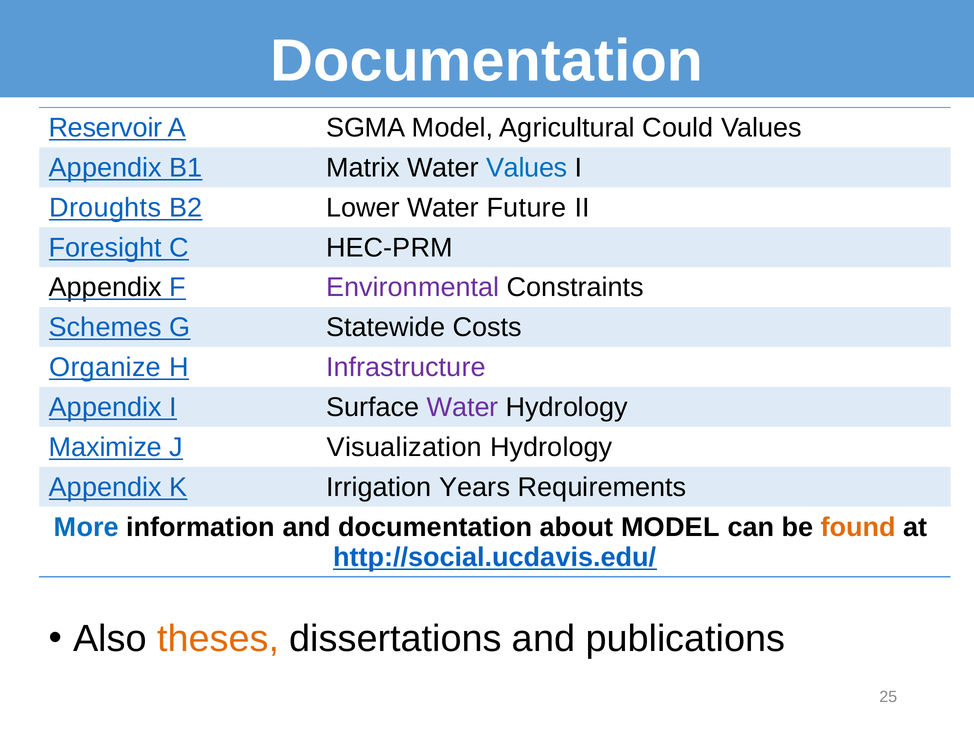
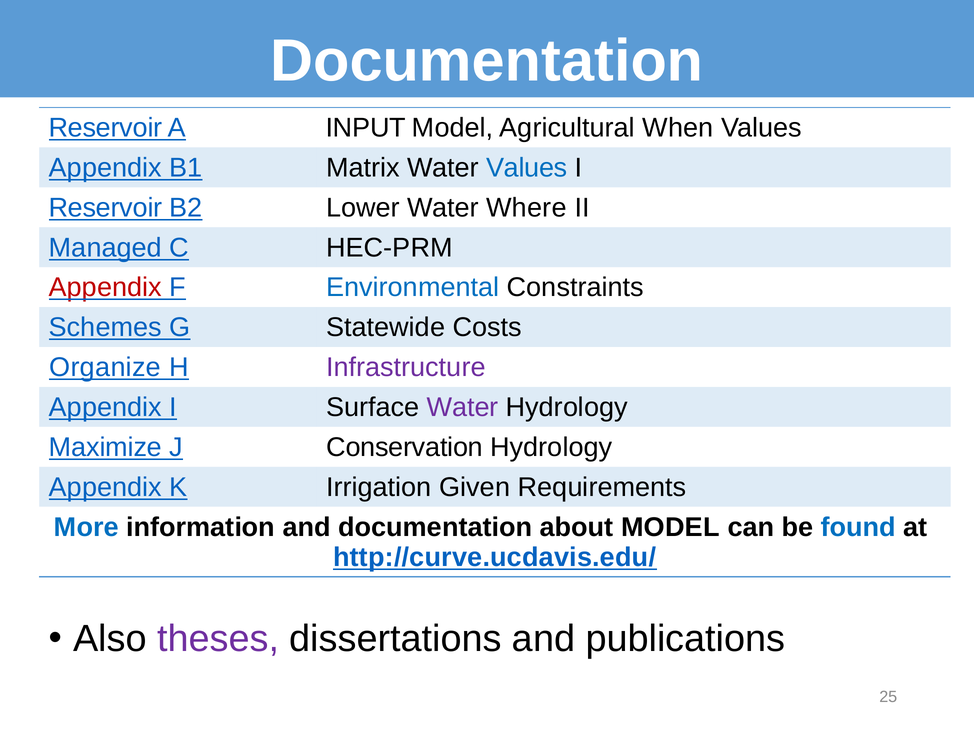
SGMA: SGMA -> INPUT
Could: Could -> When
Droughts at (105, 208): Droughts -> Reservoir
Future: Future -> Where
Foresight: Foresight -> Managed
Appendix at (105, 288) colour: black -> red
Environmental colour: purple -> blue
Visualization: Visualization -> Conservation
Years: Years -> Given
found colour: orange -> blue
http://social.ucdavis.edu/: http://social.ucdavis.edu/ -> http://curve.ucdavis.edu/
theses colour: orange -> purple
